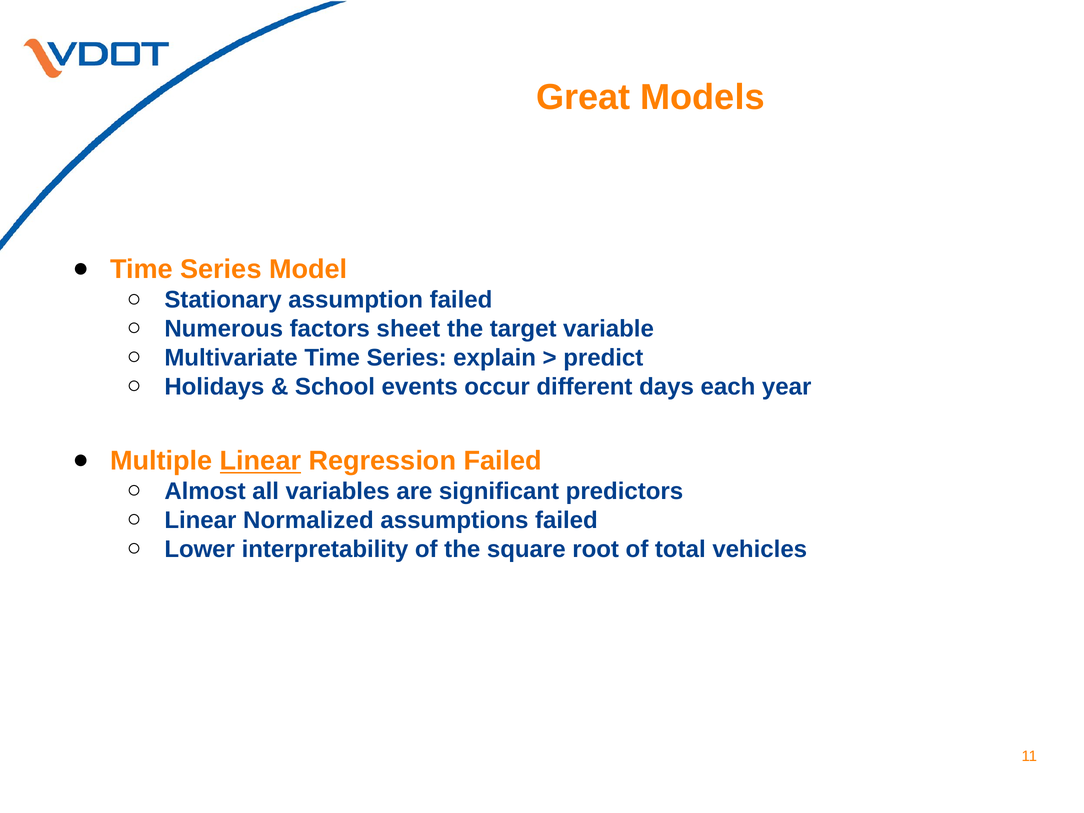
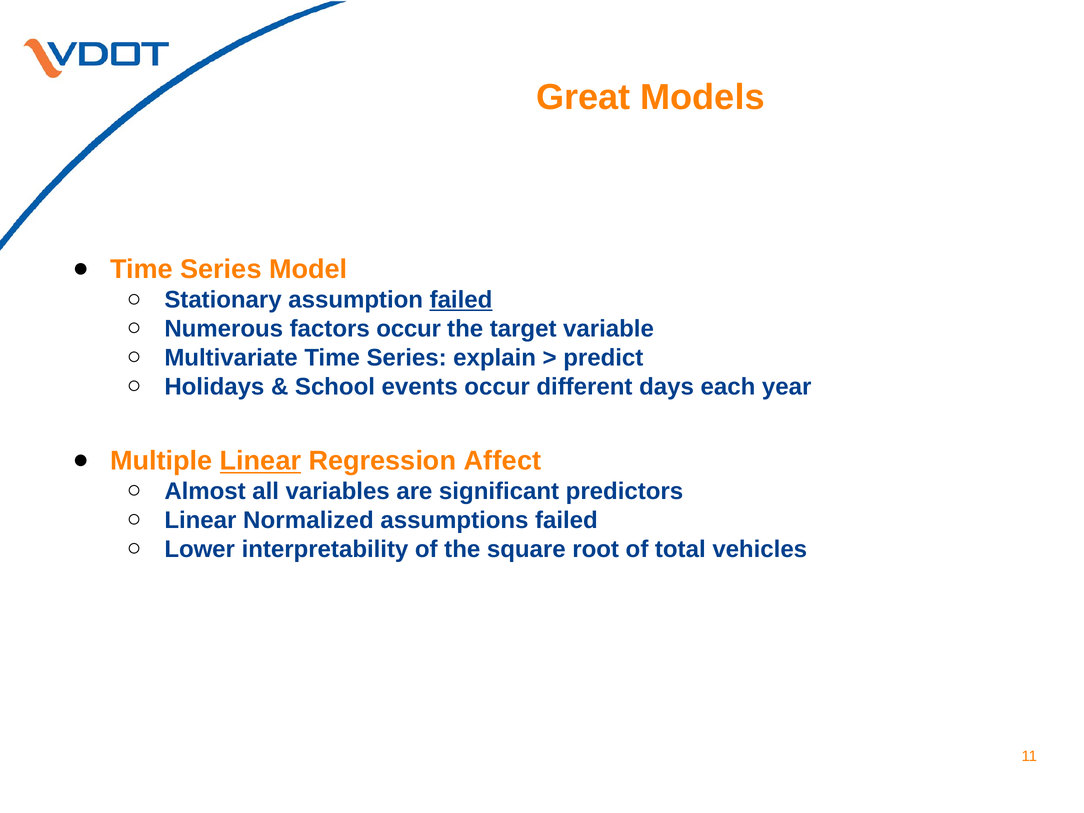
failed at (461, 300) underline: none -> present
factors sheet: sheet -> occur
Regression Failed: Failed -> Affect
